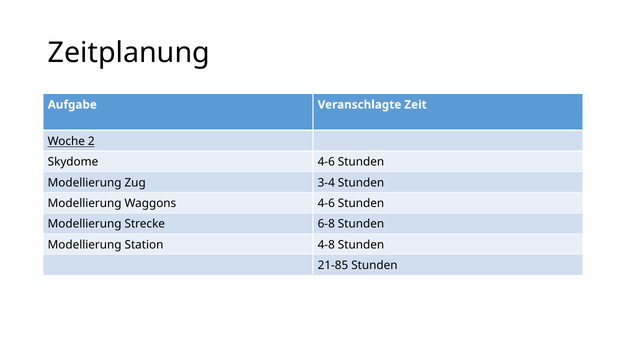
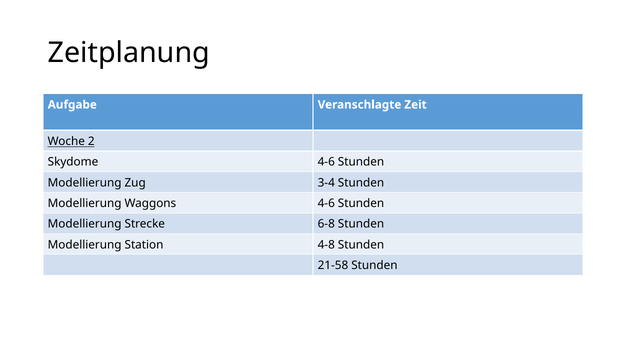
21-85: 21-85 -> 21-58
